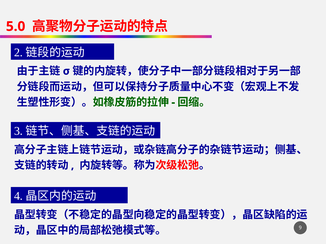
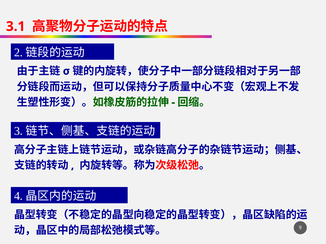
5.0: 5.0 -> 3.1
